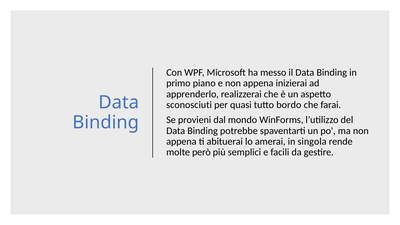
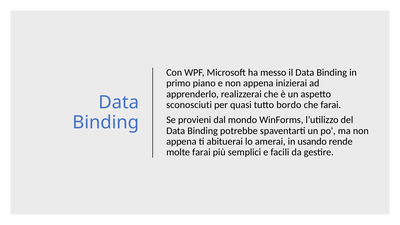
singola: singola -> usando
molte però: però -> farai
